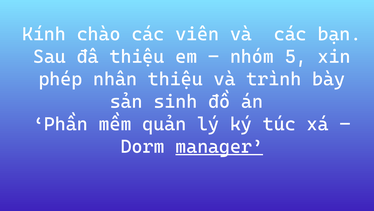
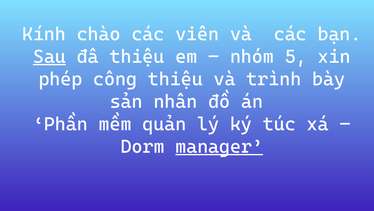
Sau underline: none -> present
nhân: nhân -> công
sinh: sinh -> nhân
